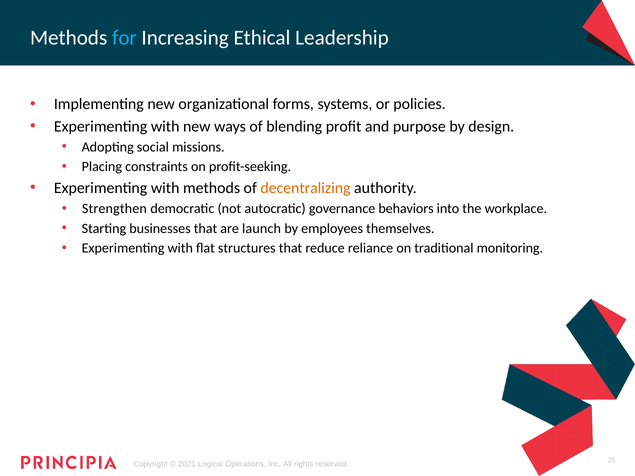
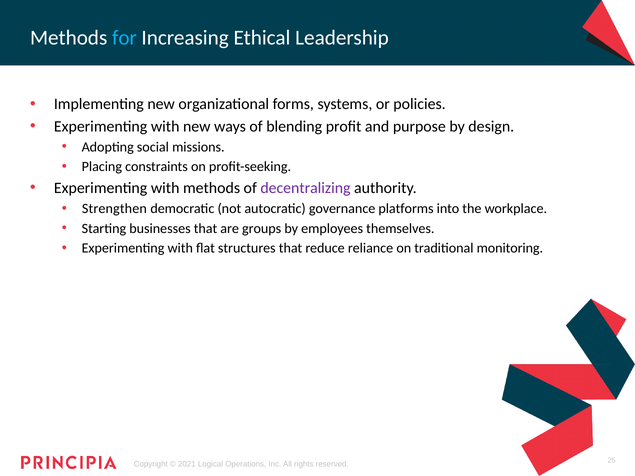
decentralizing colour: orange -> purple
behaviors: behaviors -> platforms
launch: launch -> groups
